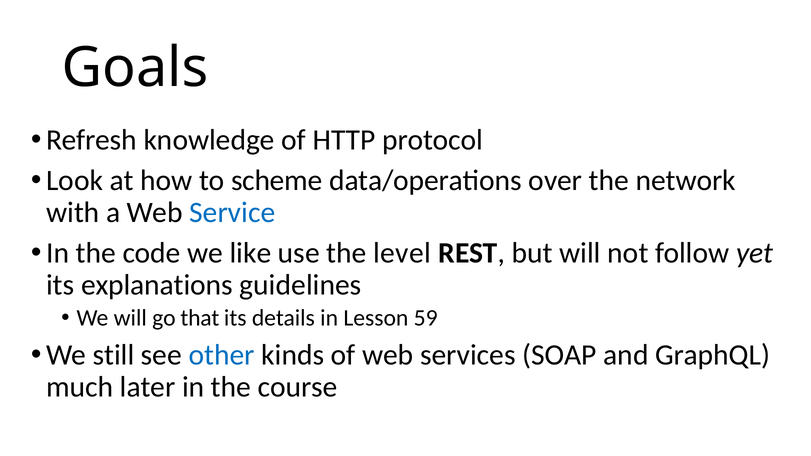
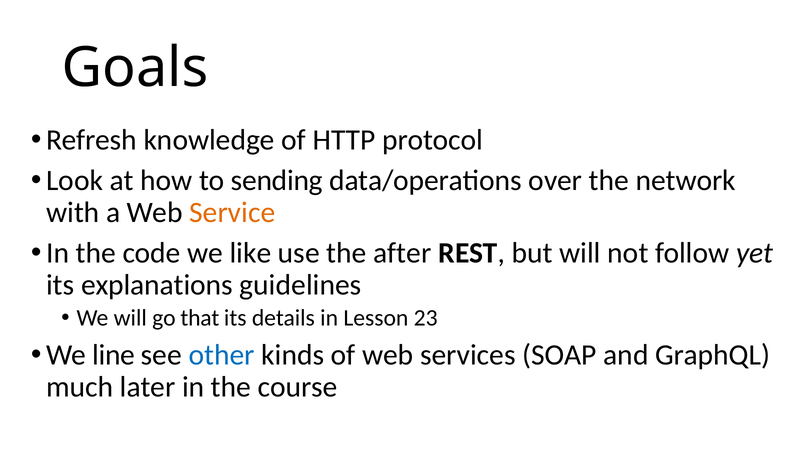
scheme: scheme -> sending
Service colour: blue -> orange
level: level -> after
59: 59 -> 23
still: still -> line
